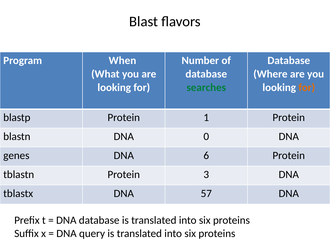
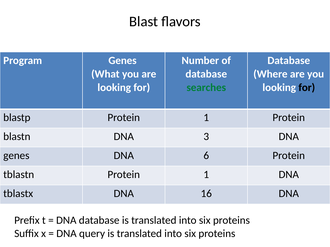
Program When: When -> Genes
for at (307, 88) colour: orange -> black
0: 0 -> 3
tblastn Protein 3: 3 -> 1
57: 57 -> 16
